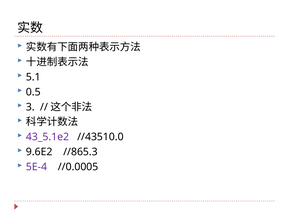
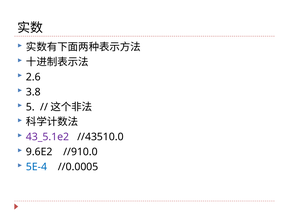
5.1: 5.1 -> 2.6
0.5: 0.5 -> 3.8
3: 3 -> 5
//865.3: //865.3 -> //910.0
5E-4 colour: purple -> blue
